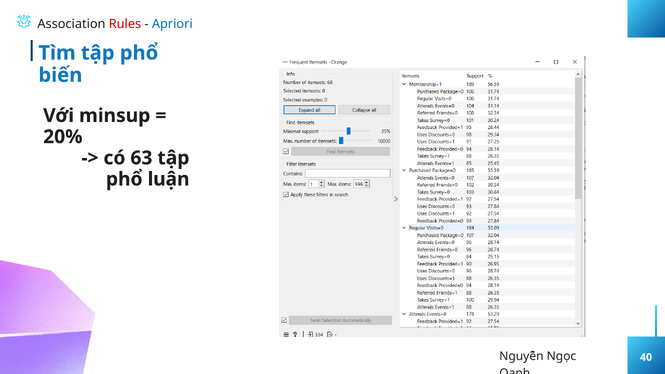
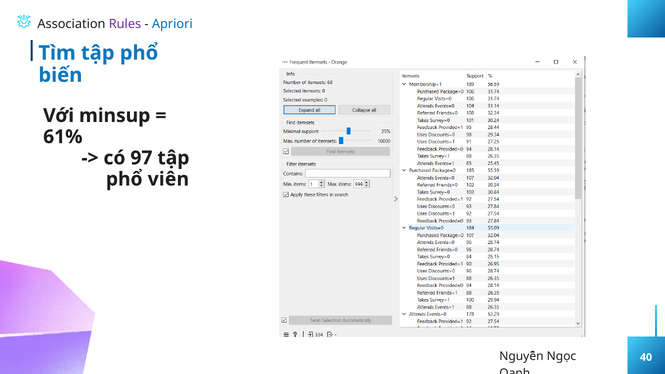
Rules colour: red -> purple
20%: 20% -> 61%
63: 63 -> 97
luận: luận -> viên
